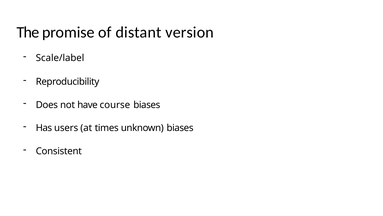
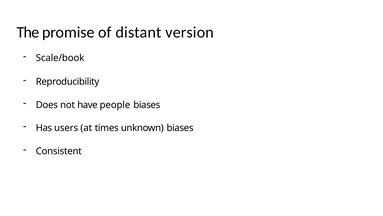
Scale/label: Scale/label -> Scale/book
course: course -> people
